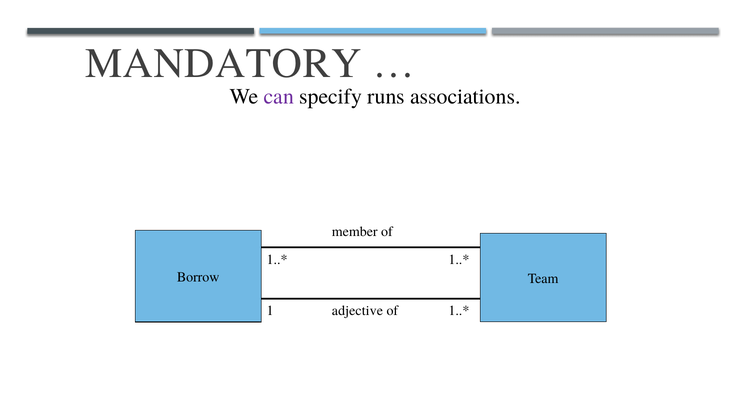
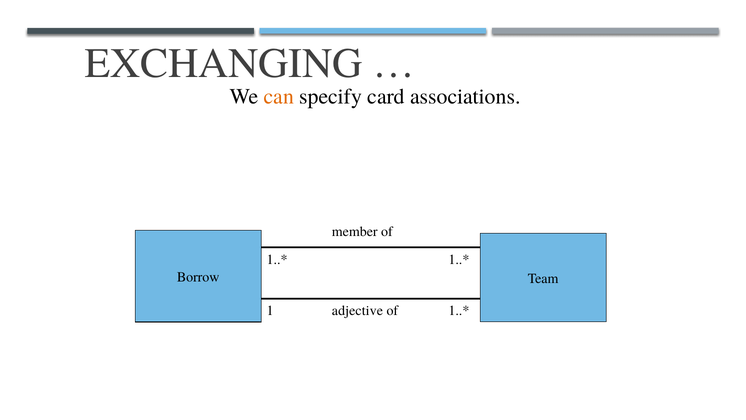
MANDATORY: MANDATORY -> EXCHANGING
can colour: purple -> orange
runs: runs -> card
